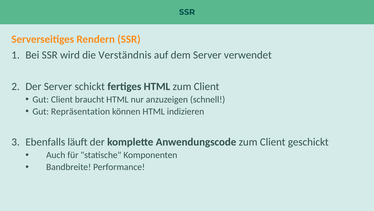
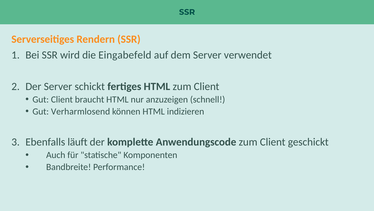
Verständnis: Verständnis -> Eingabefeld
Repräsentation: Repräsentation -> Verharmlosend
